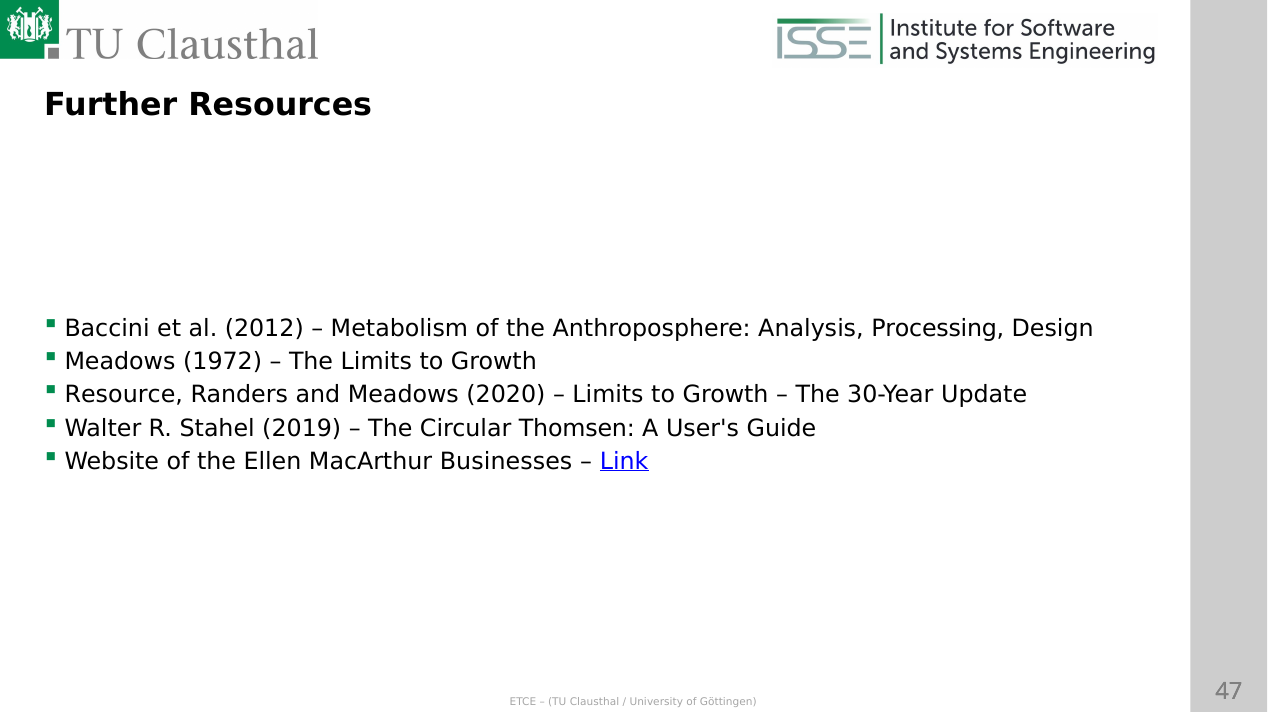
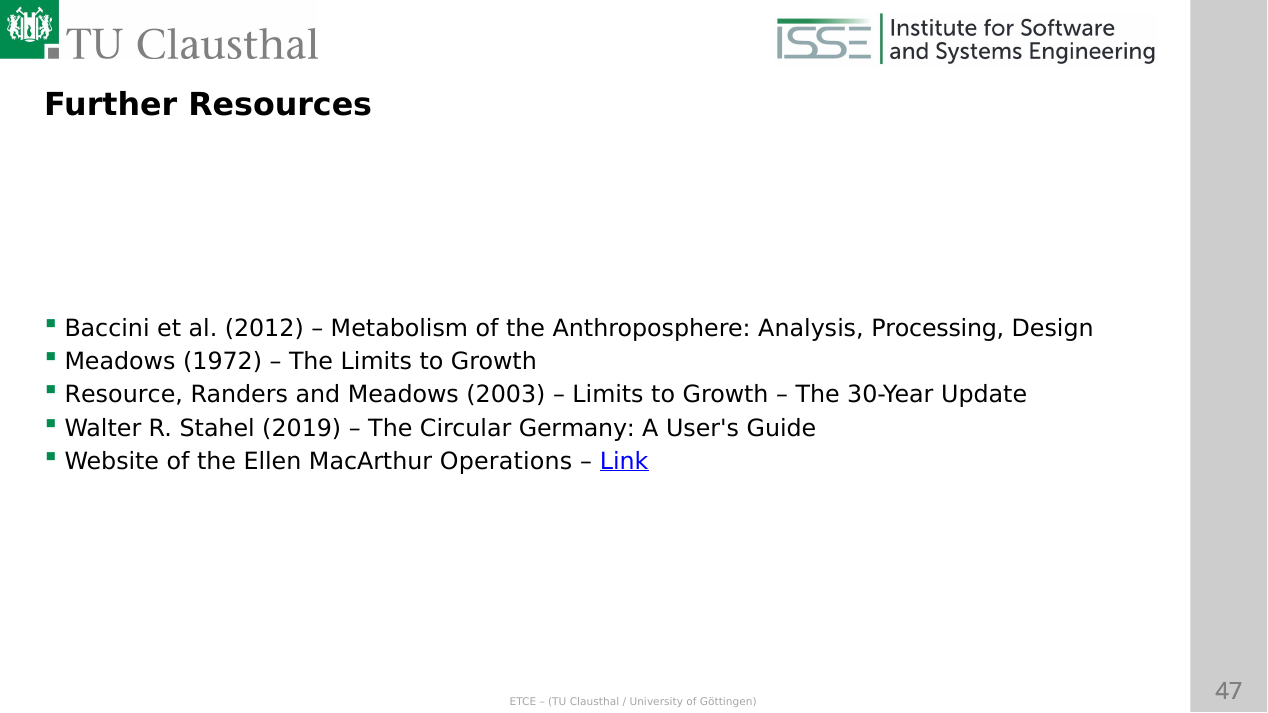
2020: 2020 -> 2003
Thomsen: Thomsen -> Germany
Businesses: Businesses -> Operations
